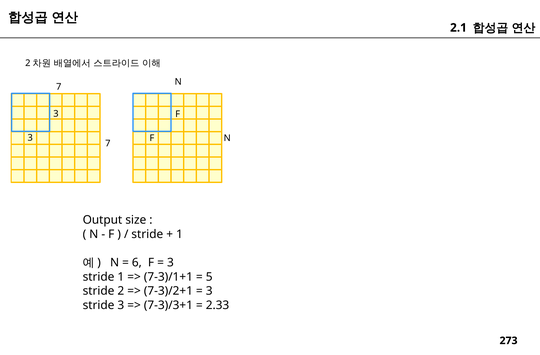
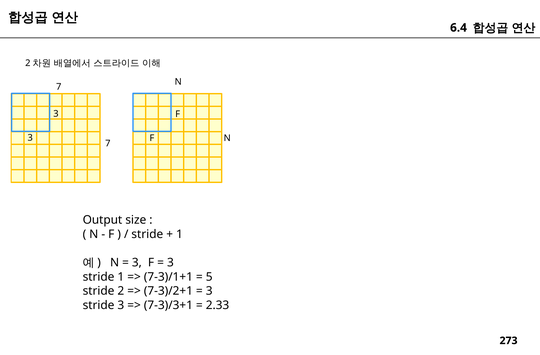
2.1: 2.1 -> 6.4
6 at (137, 262): 6 -> 3
